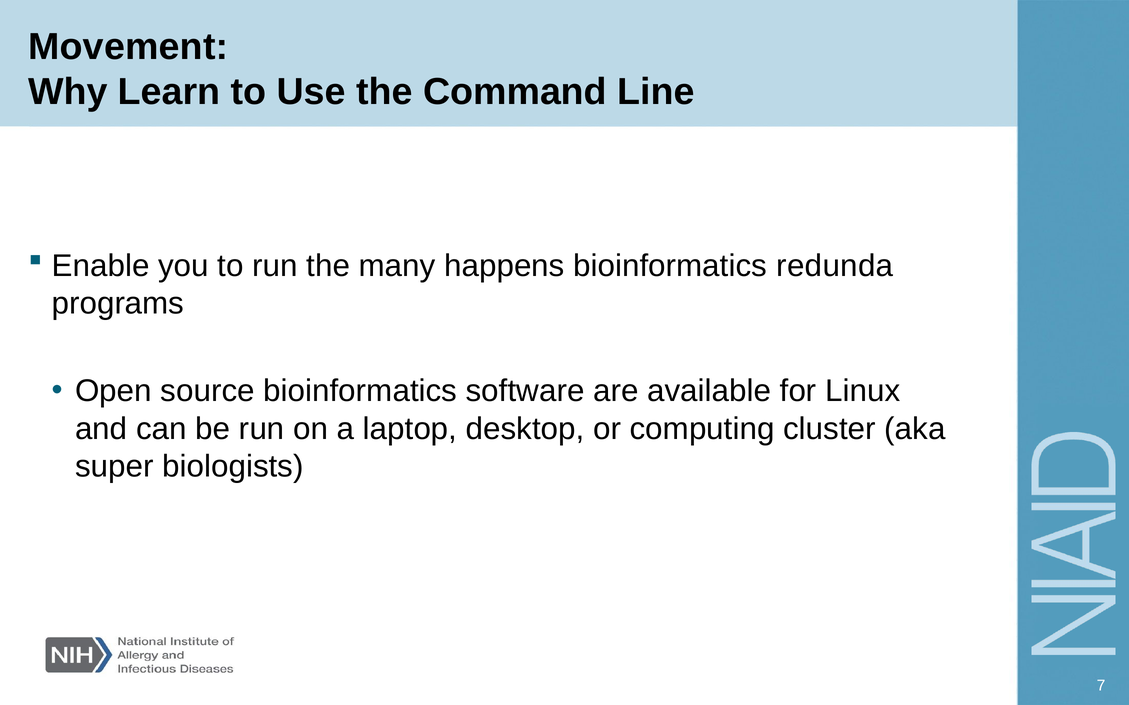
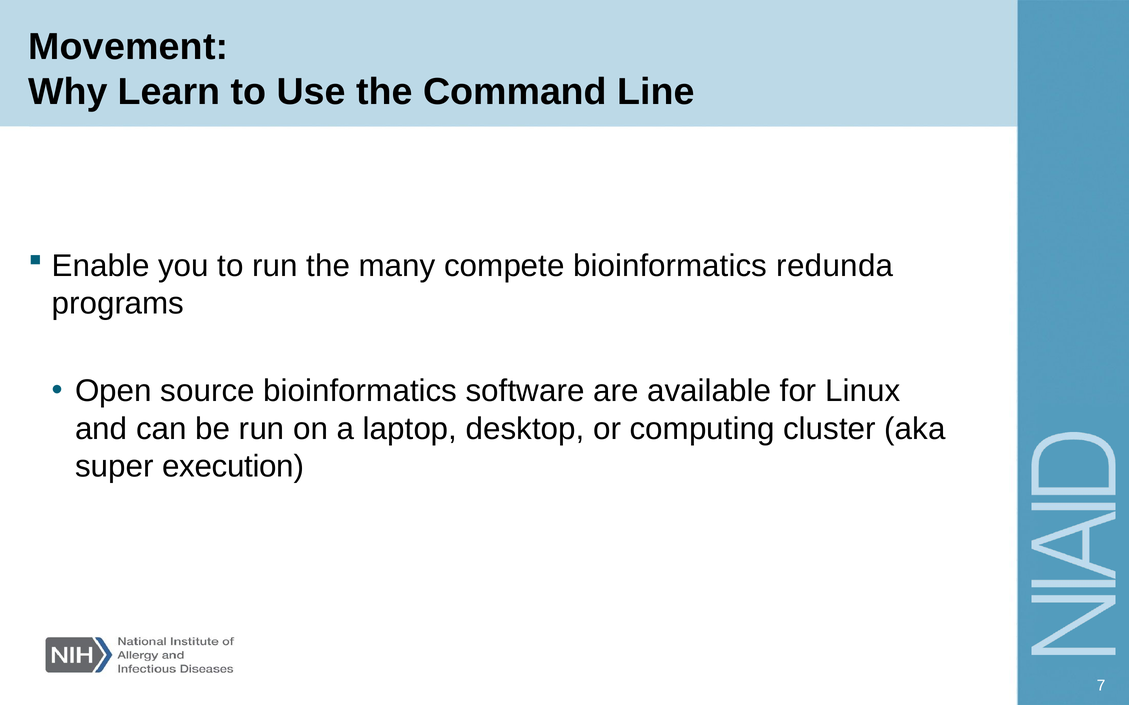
happens: happens -> compete
biologists: biologists -> execution
